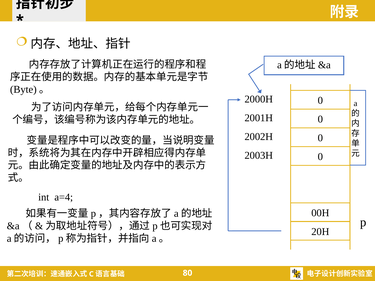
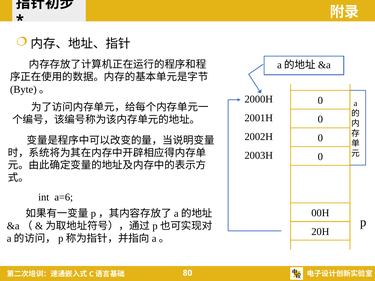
a=4: a=4 -> a=6
